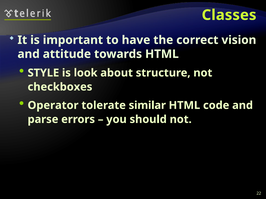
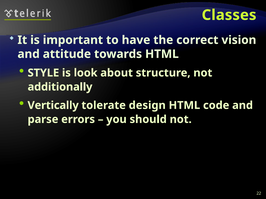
checkboxes: checkboxes -> additionally
Operator: Operator -> Vertically
similar: similar -> design
